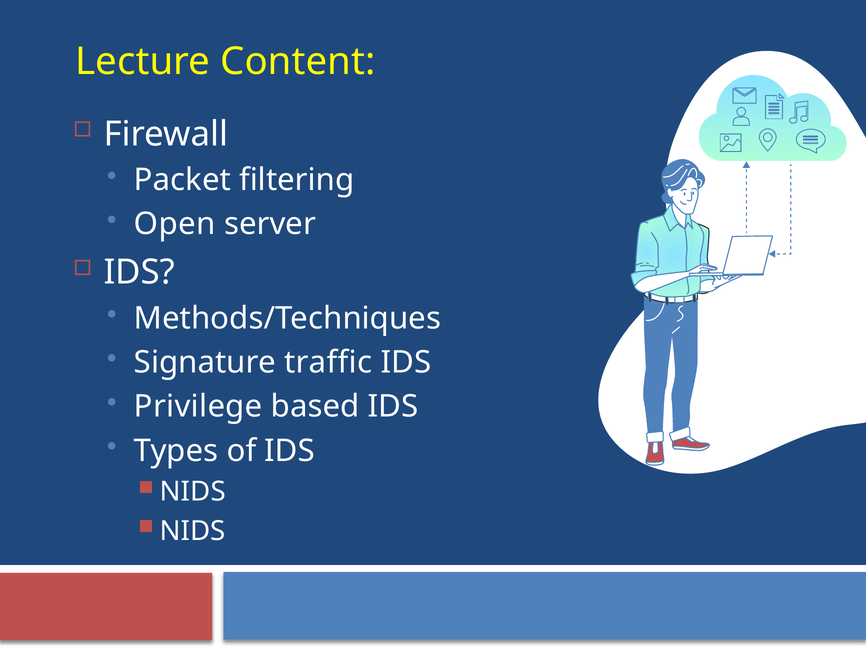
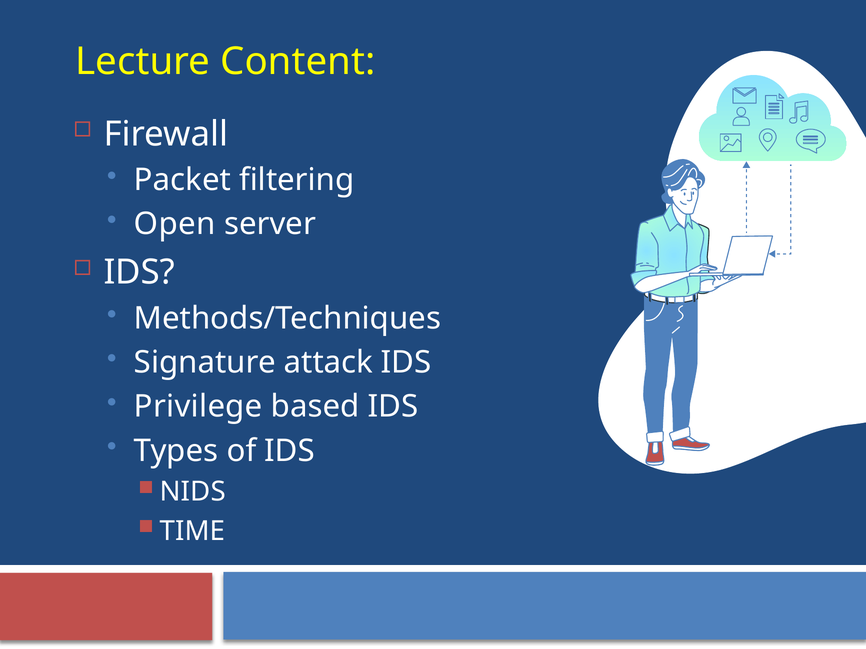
traffic: traffic -> attack
NIDS at (193, 531): NIDS -> TIME
